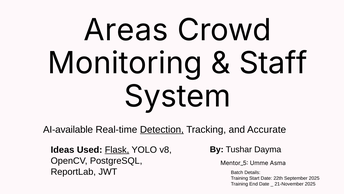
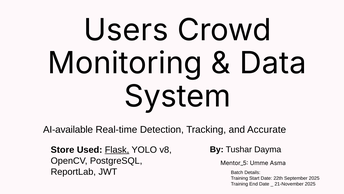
Areas: Areas -> Users
Staff: Staff -> Data
Detection underline: present -> none
Ideas: Ideas -> Store
